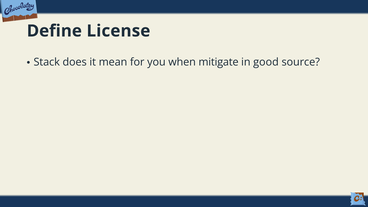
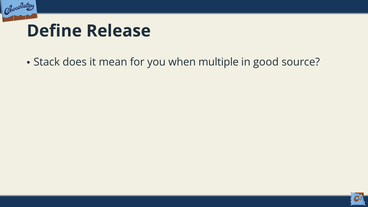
License: License -> Release
mitigate: mitigate -> multiple
